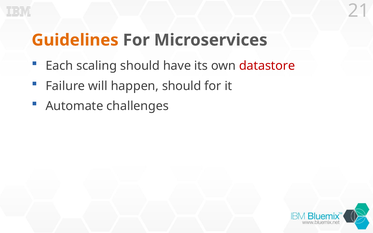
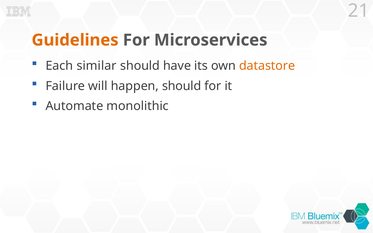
scaling: scaling -> similar
datastore colour: red -> orange
challenges: challenges -> monolithic
